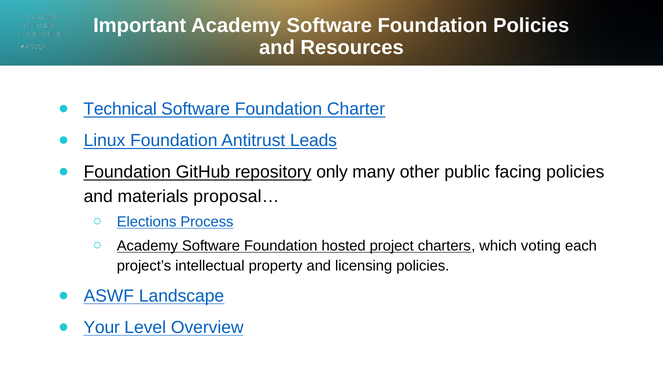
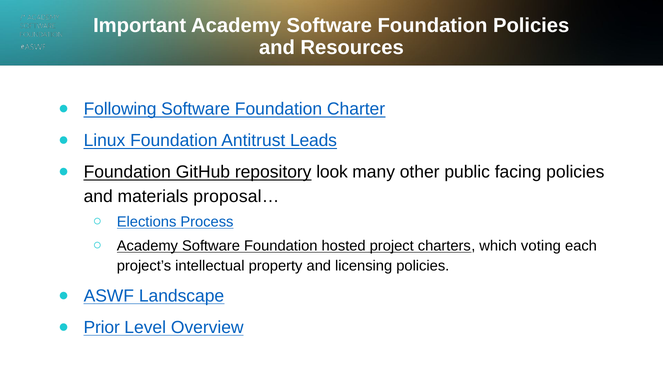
Technical: Technical -> Following
only: only -> look
Your: Your -> Prior
